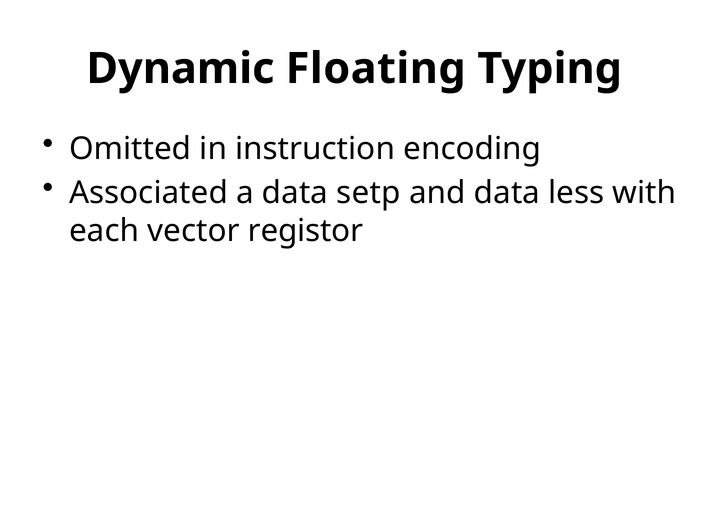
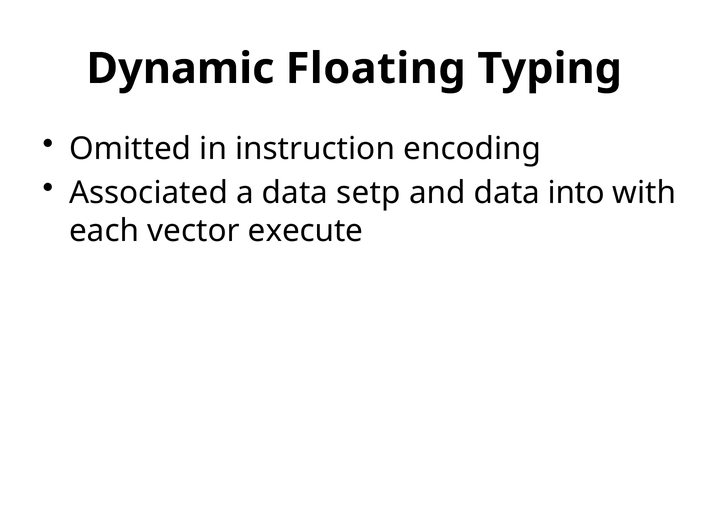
less: less -> into
registor: registor -> execute
